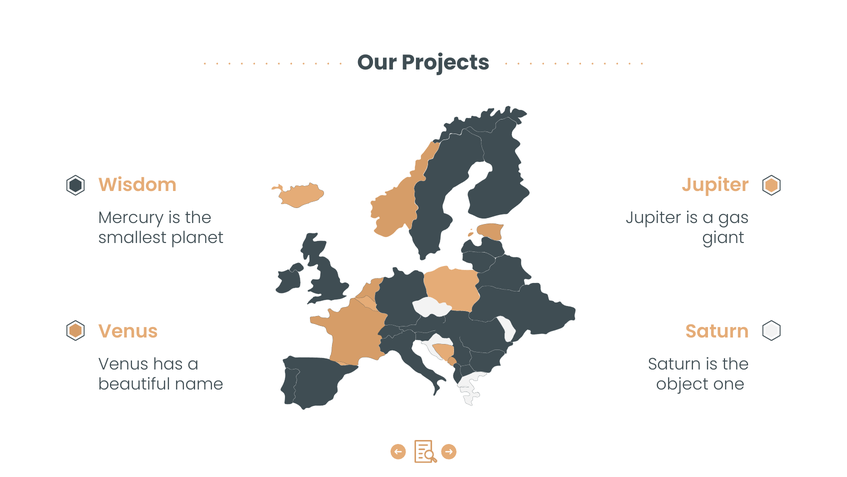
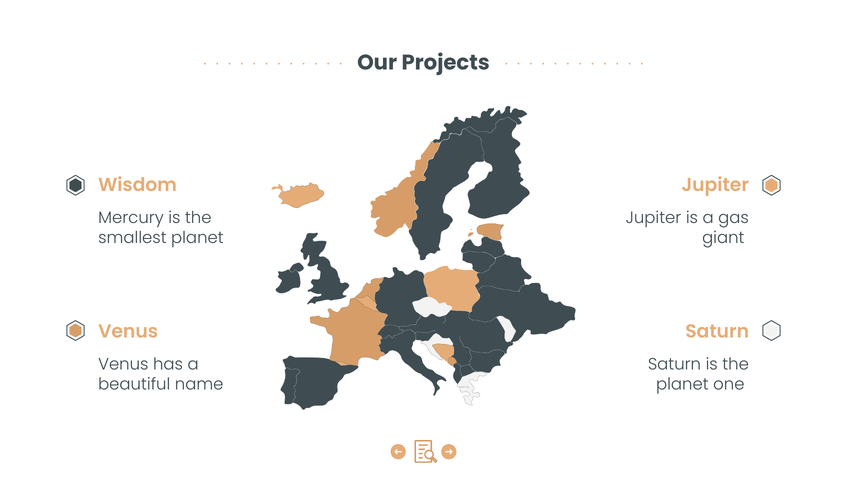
object at (682, 384): object -> planet
